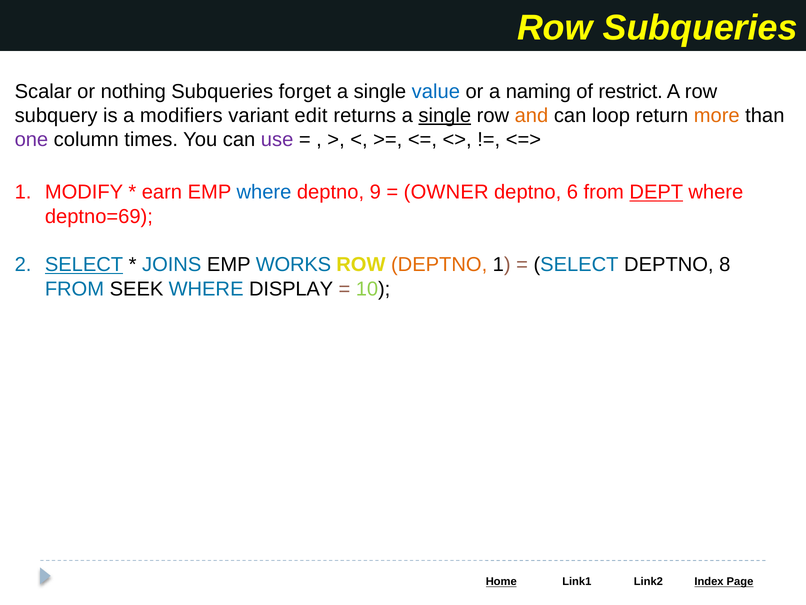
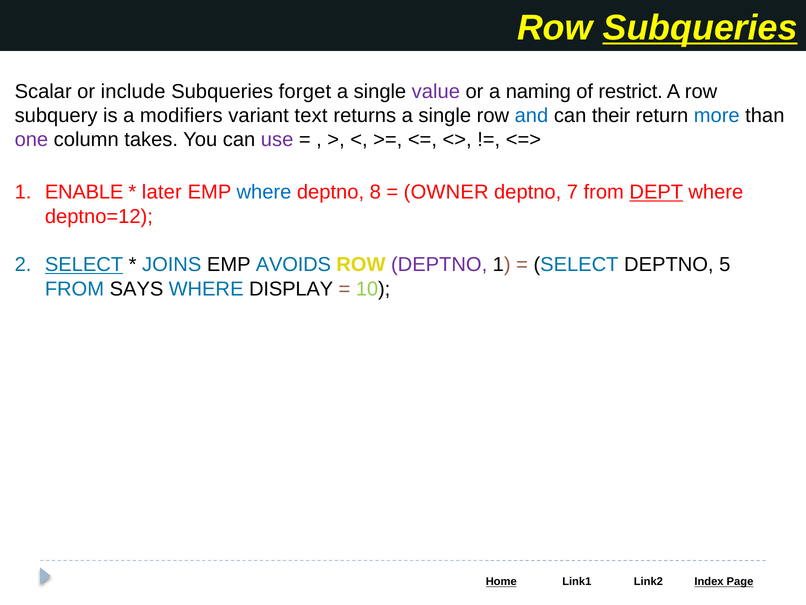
Subqueries at (700, 28) underline: none -> present
nothing: nothing -> include
value colour: blue -> purple
edit: edit -> text
single at (445, 115) underline: present -> none
and colour: orange -> blue
loop: loop -> their
more colour: orange -> blue
times: times -> takes
MODIFY: MODIFY -> ENABLE
earn: earn -> later
9: 9 -> 8
6: 6 -> 7
deptno=69: deptno=69 -> deptno=12
WORKS: WORKS -> AVOIDS
DEPTNO at (439, 265) colour: orange -> purple
8: 8 -> 5
SEEK: SEEK -> SAYS
